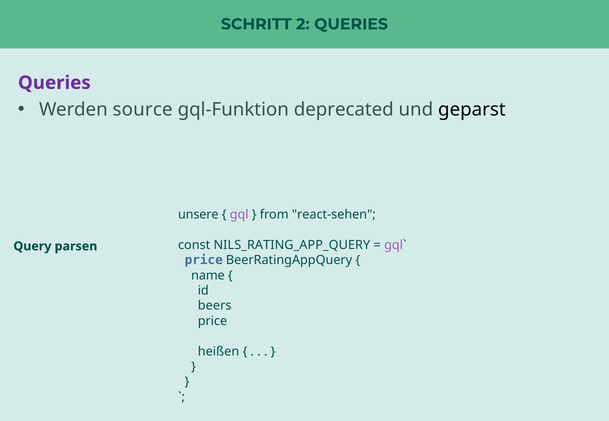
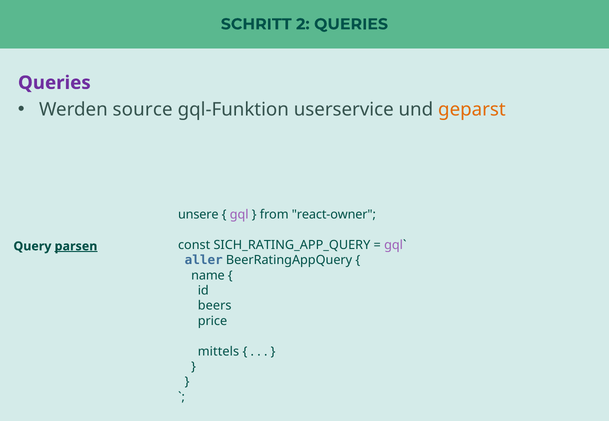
deprecated: deprecated -> userservice
geparst colour: black -> orange
react-sehen: react-sehen -> react-owner
NILS_RATING_APP_QUERY: NILS_RATING_APP_QUERY -> SICH_RATING_APP_QUERY
parsen underline: none -> present
price at (204, 261): price -> aller
heißen: heißen -> mittels
